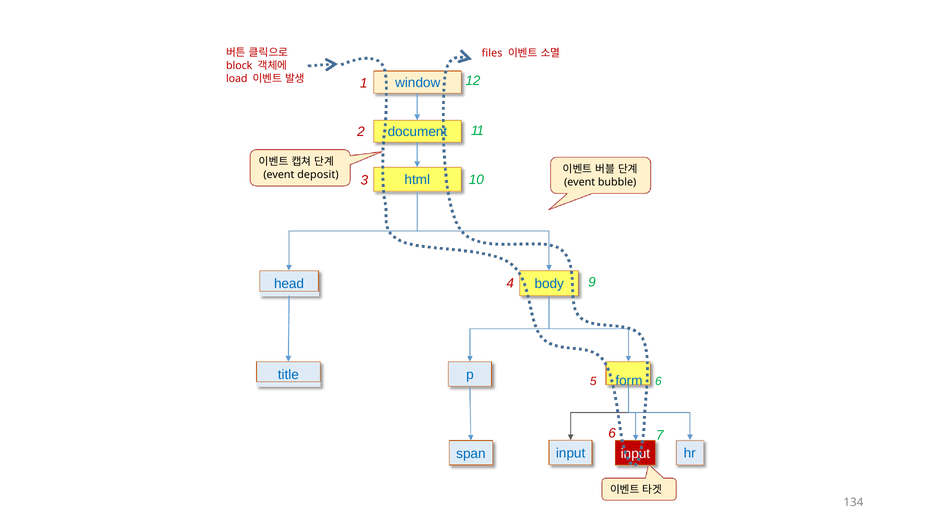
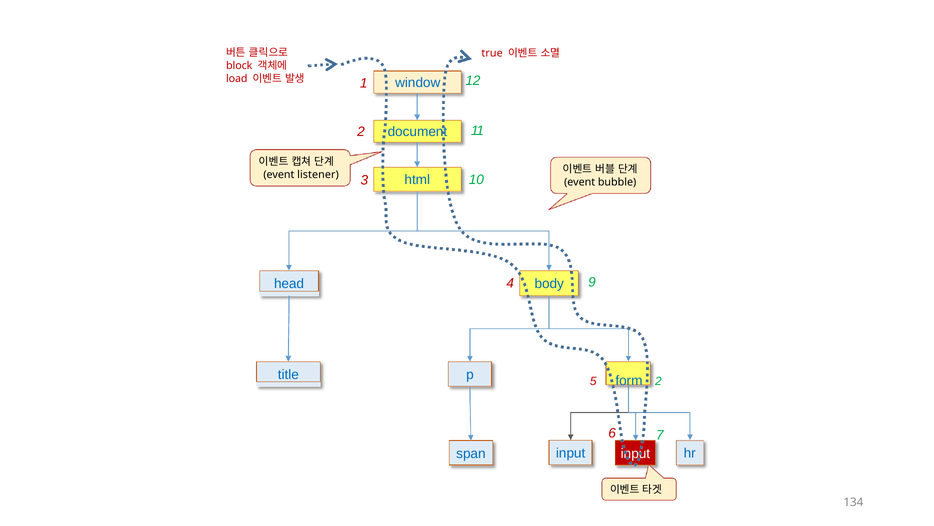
files: files -> true
deposit: deposit -> listener
form 6: 6 -> 2
